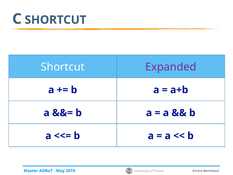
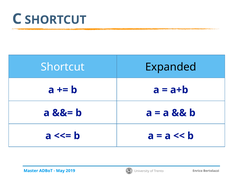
Expanded colour: purple -> black
